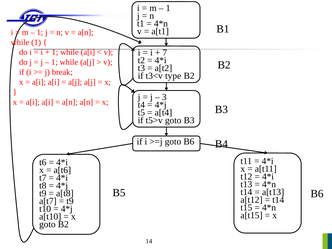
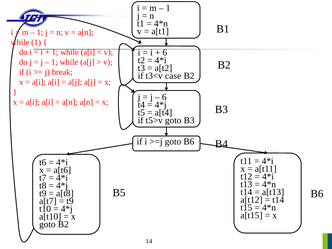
7 at (165, 53): 7 -> 6
type: type -> case
3 at (164, 97): 3 -> 6
